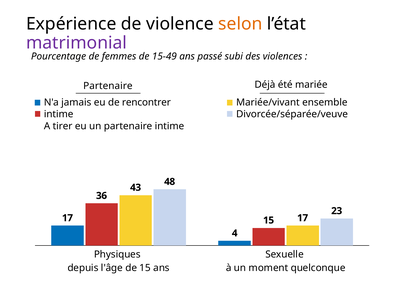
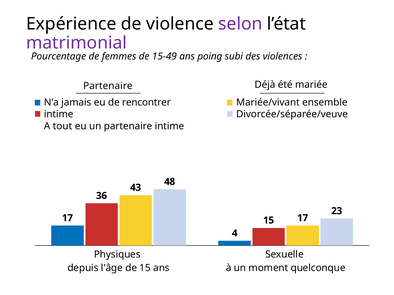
selon colour: orange -> purple
passé: passé -> poing
tirer: tirer -> tout
